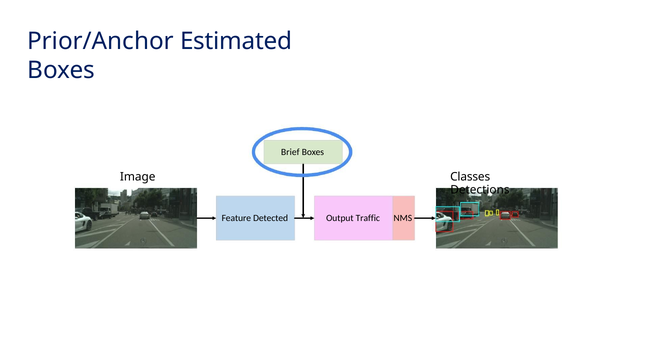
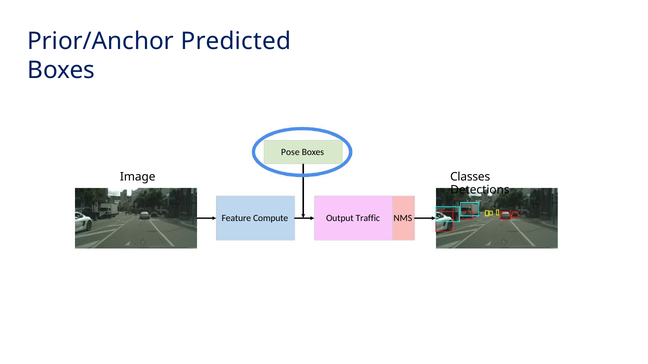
Estimated: Estimated -> Predicted
Brief: Brief -> Pose
Detected: Detected -> Compute
